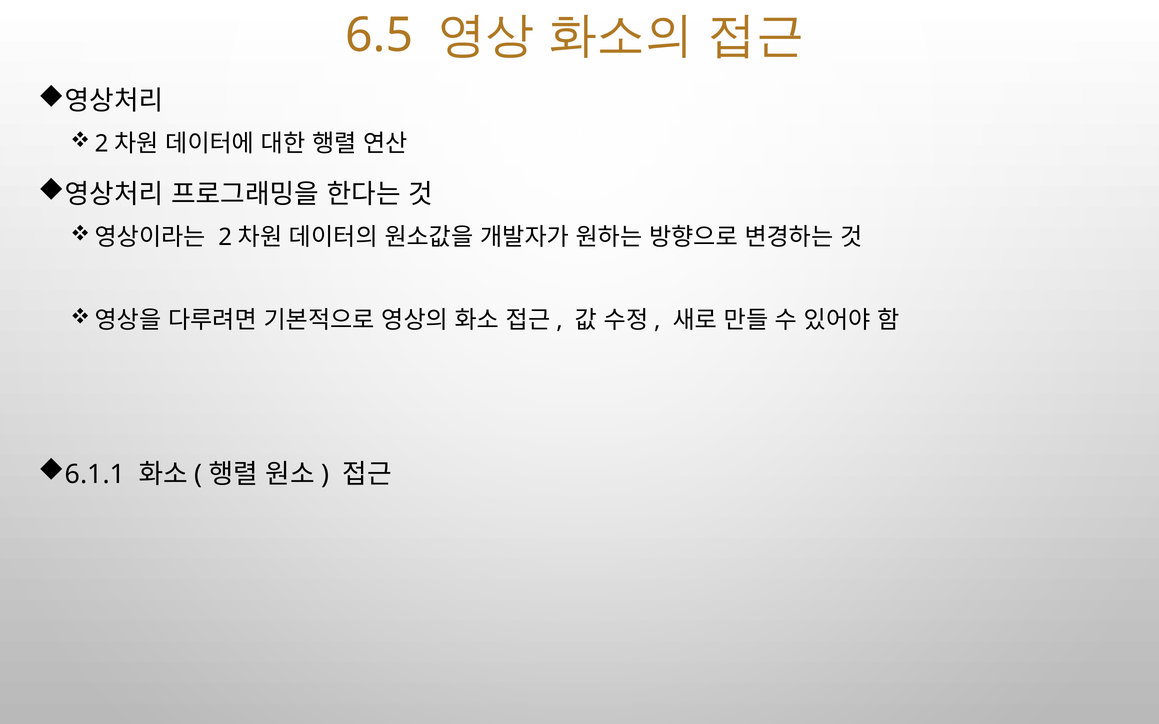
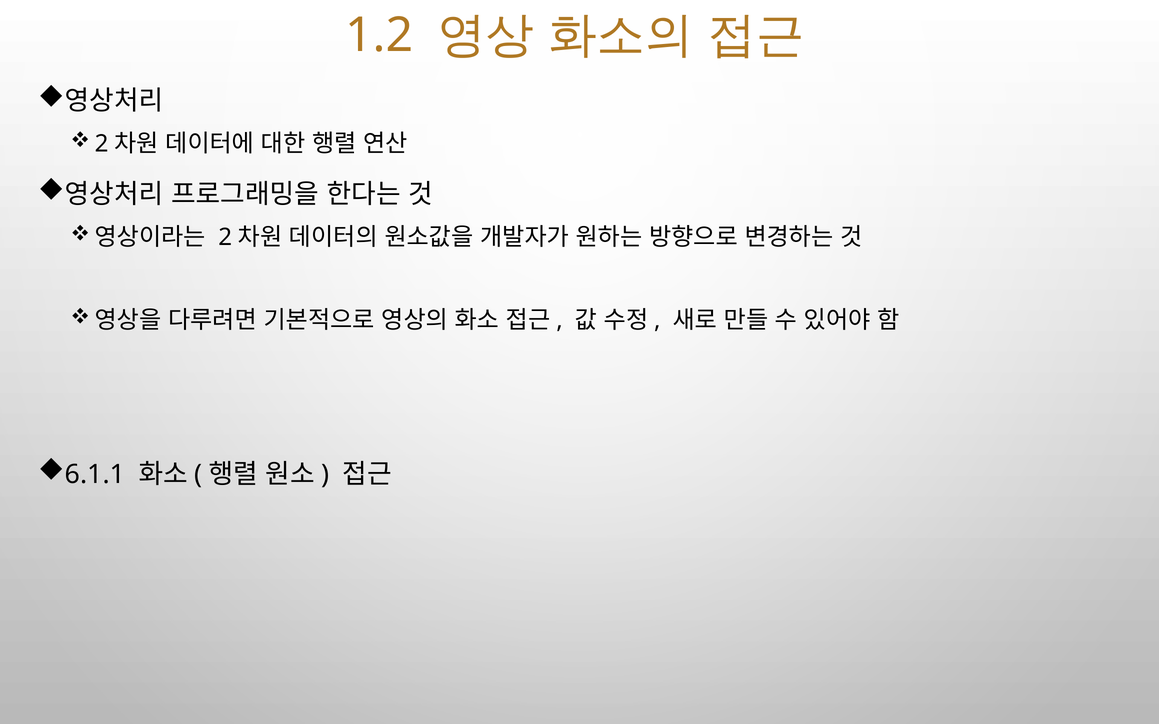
6.5: 6.5 -> 1.2
